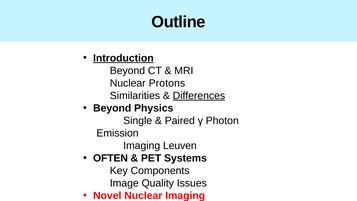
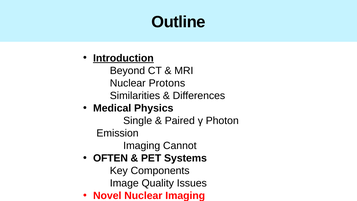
Differences underline: present -> none
Beyond at (112, 108): Beyond -> Medical
Leuven: Leuven -> Cannot
